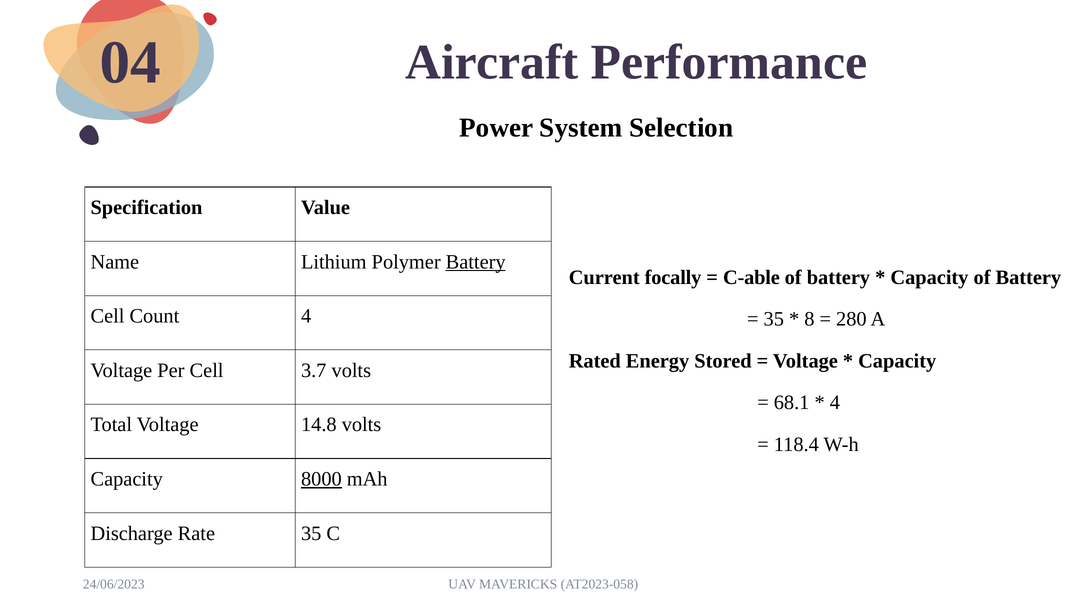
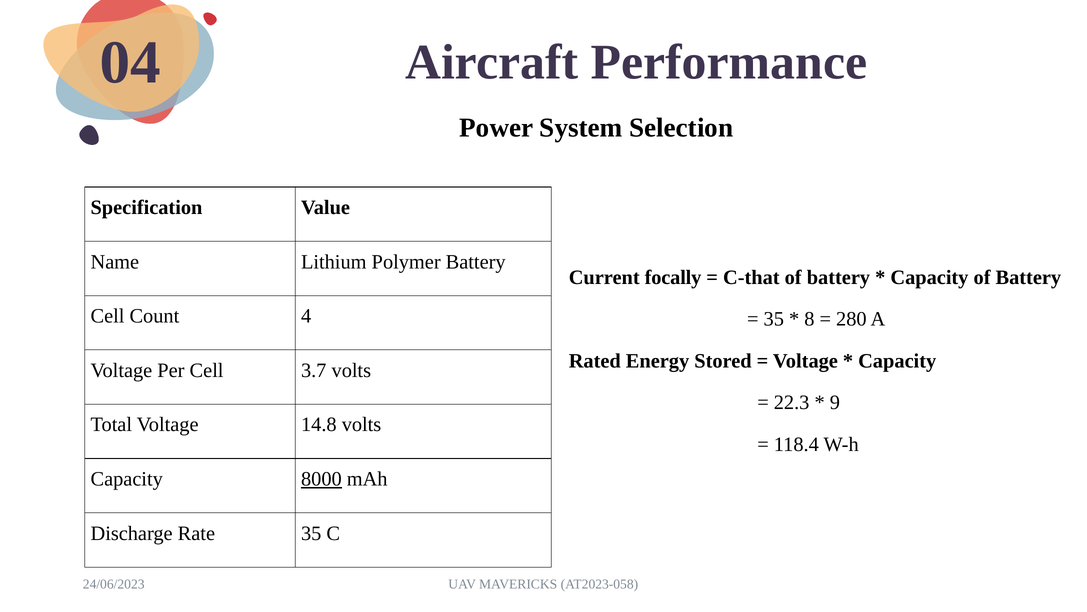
Battery at (476, 262) underline: present -> none
C-able: C-able -> C-that
68.1: 68.1 -> 22.3
4 at (835, 402): 4 -> 9
